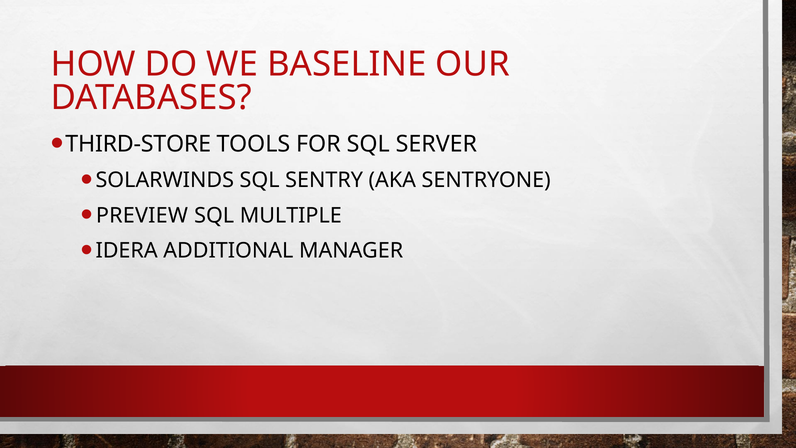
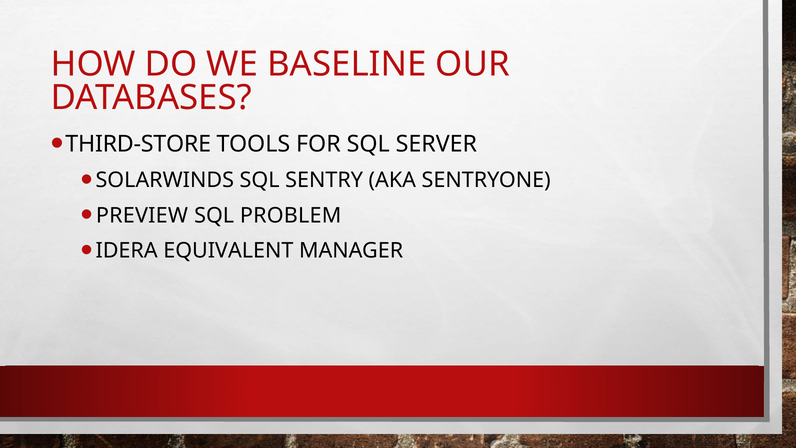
MULTIPLE: MULTIPLE -> PROBLEM
ADDITIONAL: ADDITIONAL -> EQUIVALENT
